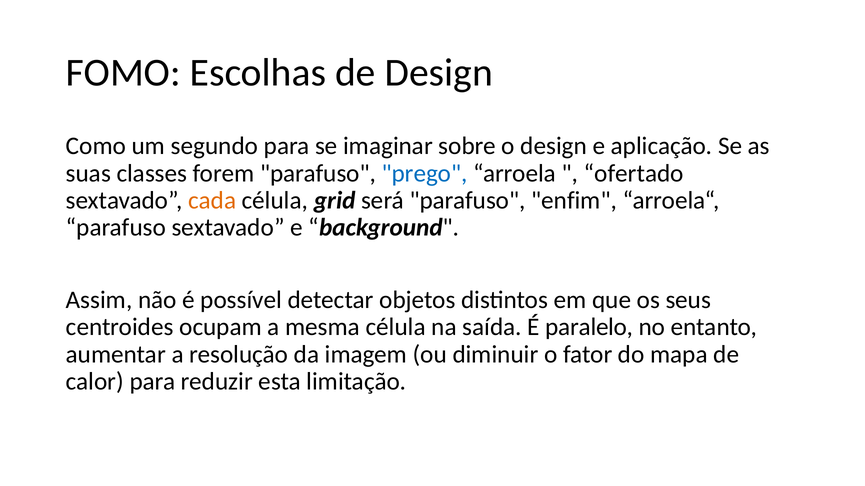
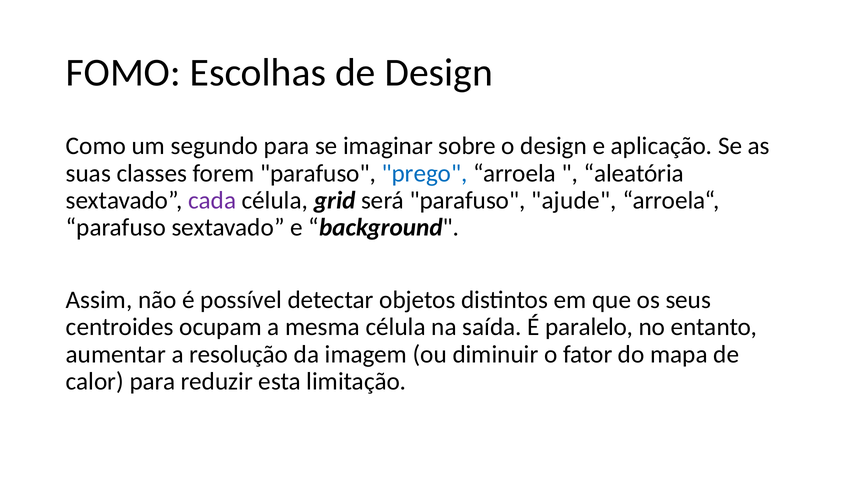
ofertado: ofertado -> aleatória
cada colour: orange -> purple
enfim: enfim -> ajude
